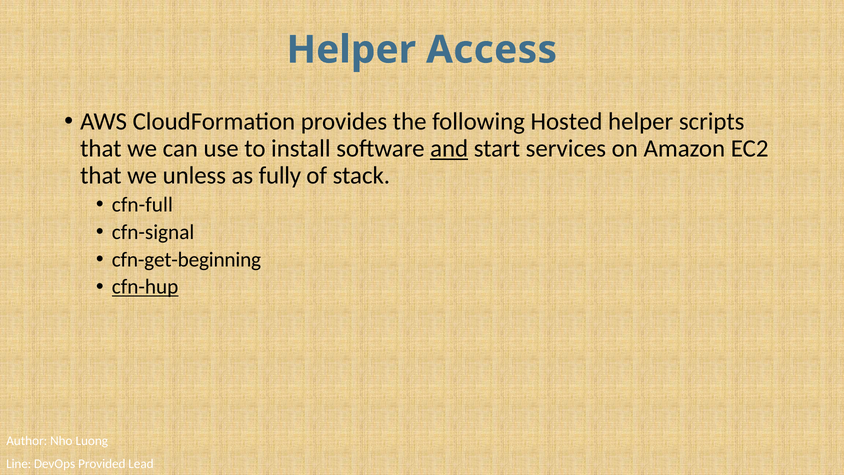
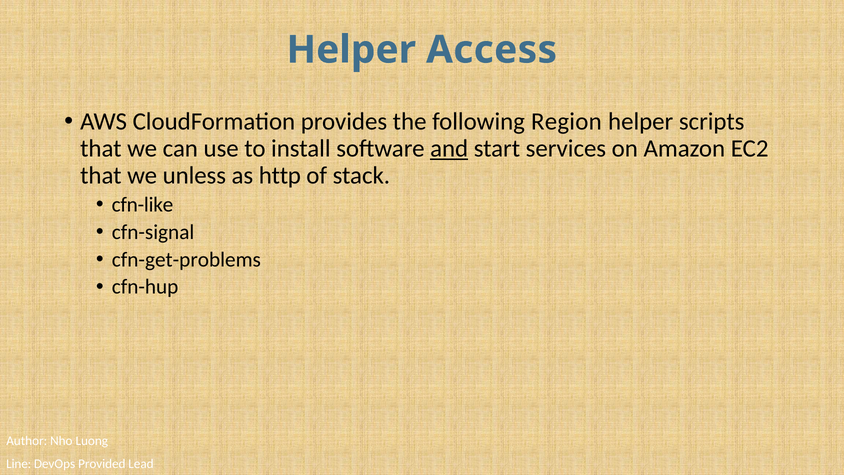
Hosted: Hosted -> Region
fully: fully -> http
cfn-full: cfn-full -> cfn-like
cfn-get-beginning: cfn-get-beginning -> cfn-get-problems
cfn-hup underline: present -> none
